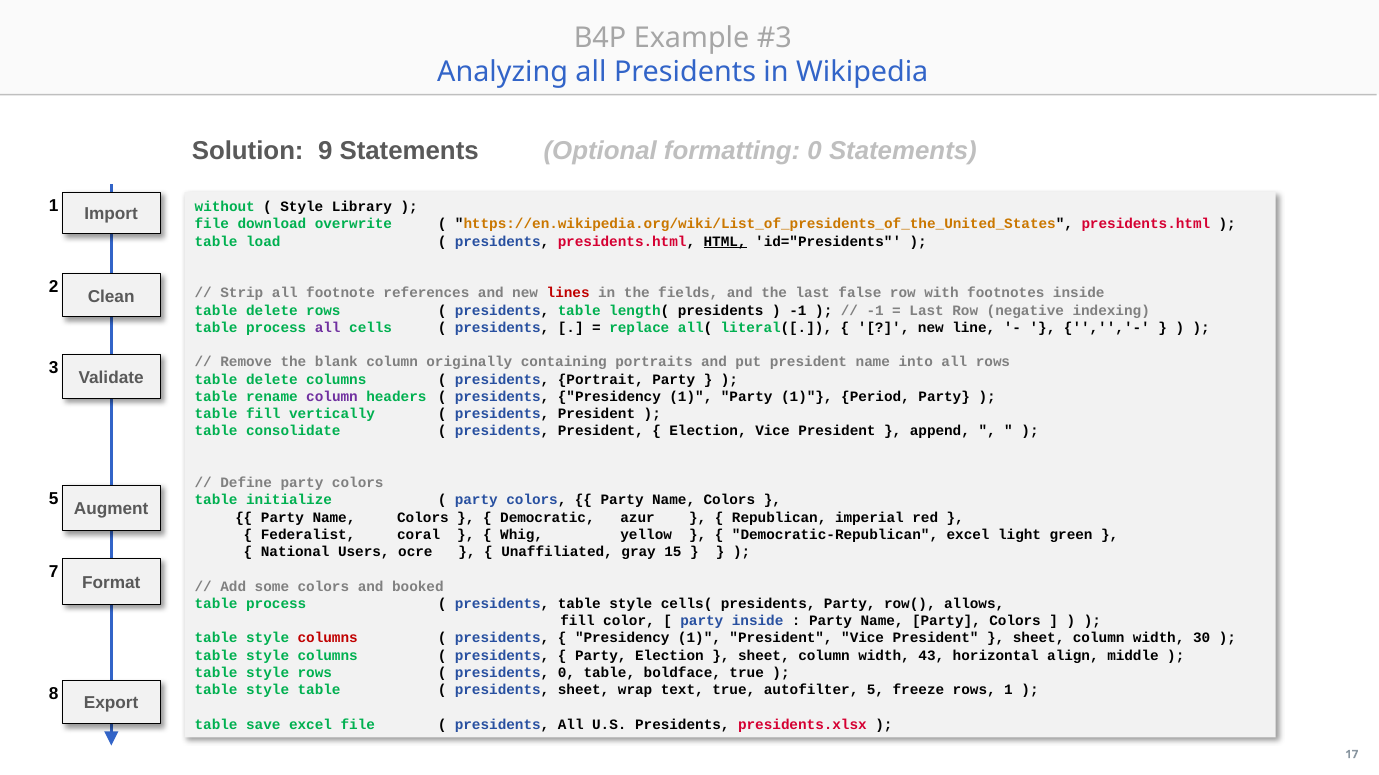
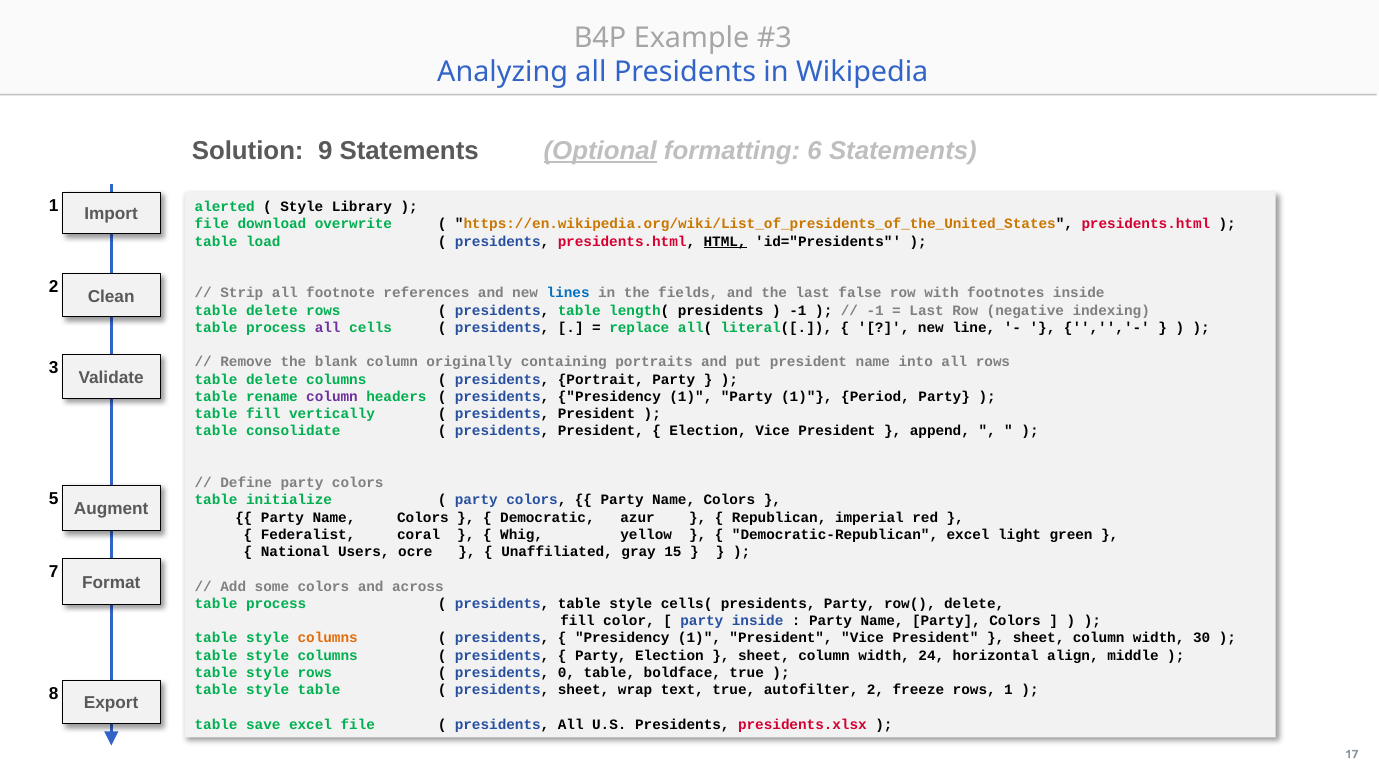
Optional underline: none -> present
formatting 0: 0 -> 6
without: without -> alerted
lines colour: red -> blue
booked: booked -> across
row( allows: allows -> delete
columns at (328, 639) colour: red -> orange
43: 43 -> 24
autofilter 5: 5 -> 2
